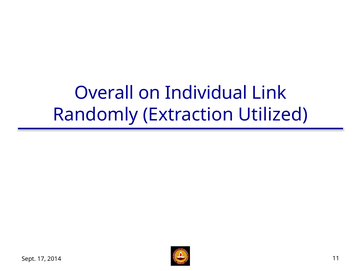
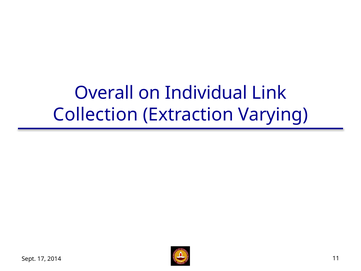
Randomly: Randomly -> Collection
Utilized: Utilized -> Varying
